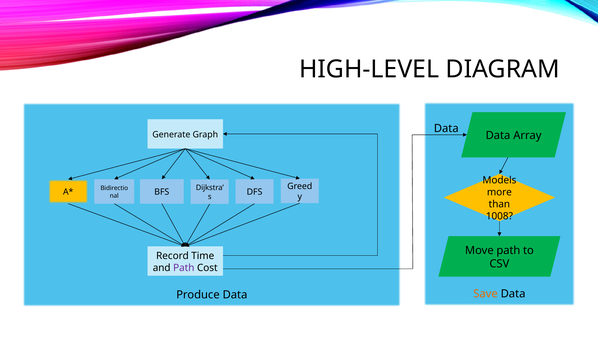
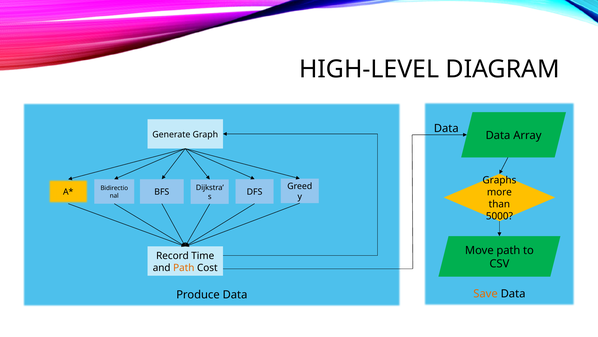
Models: Models -> Graphs
1008: 1008 -> 5000
Path at (184, 267) colour: purple -> orange
